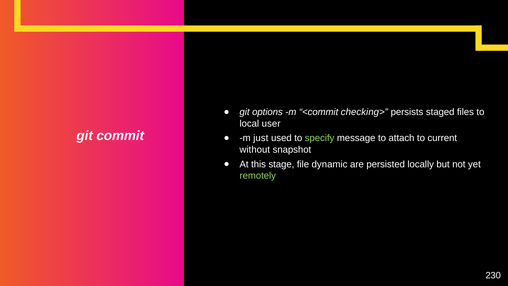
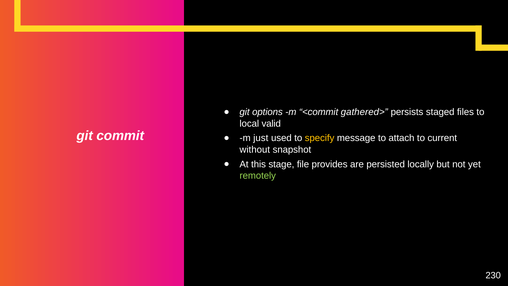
checking>: checking> -> gathered>
user: user -> valid
specify colour: light green -> yellow
dynamic: dynamic -> provides
